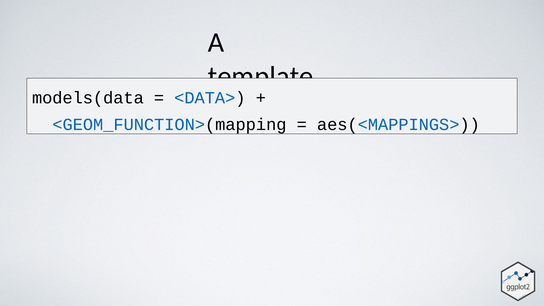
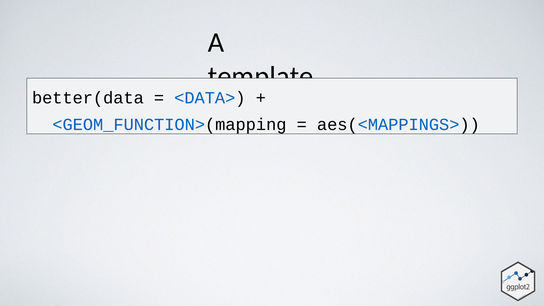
models(data: models(data -> better(data
